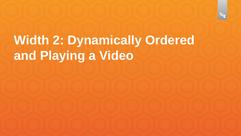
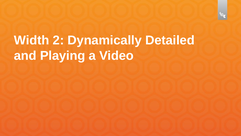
Ordered: Ordered -> Detailed
